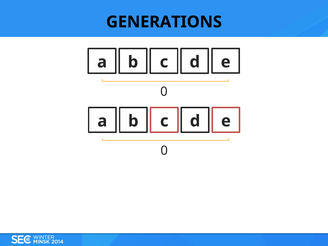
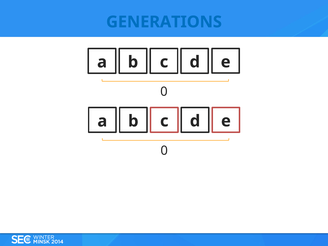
GENERATIONS colour: black -> blue
